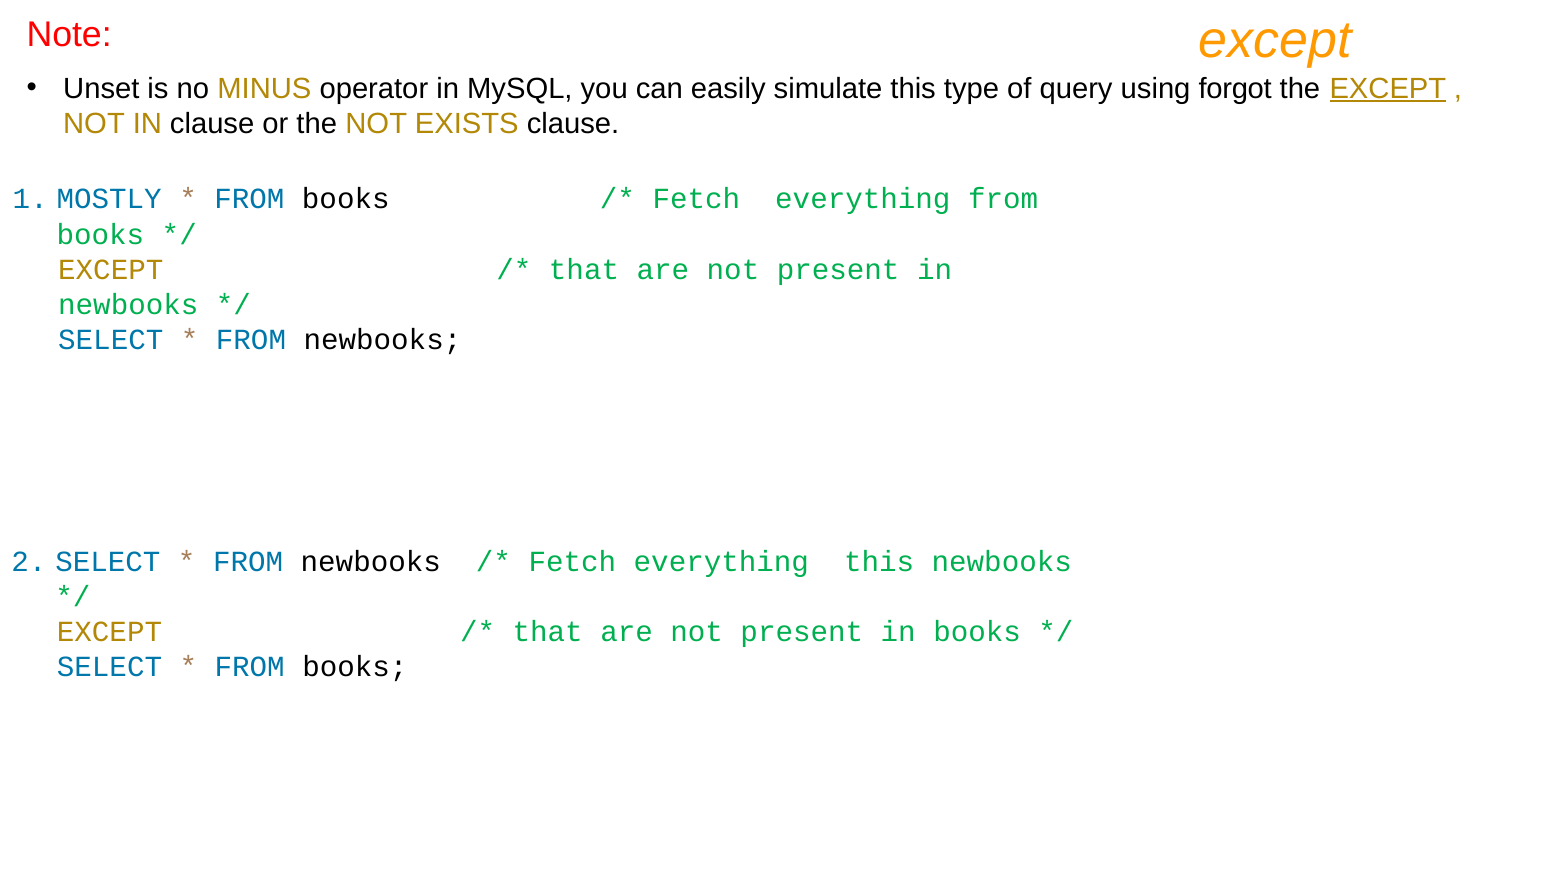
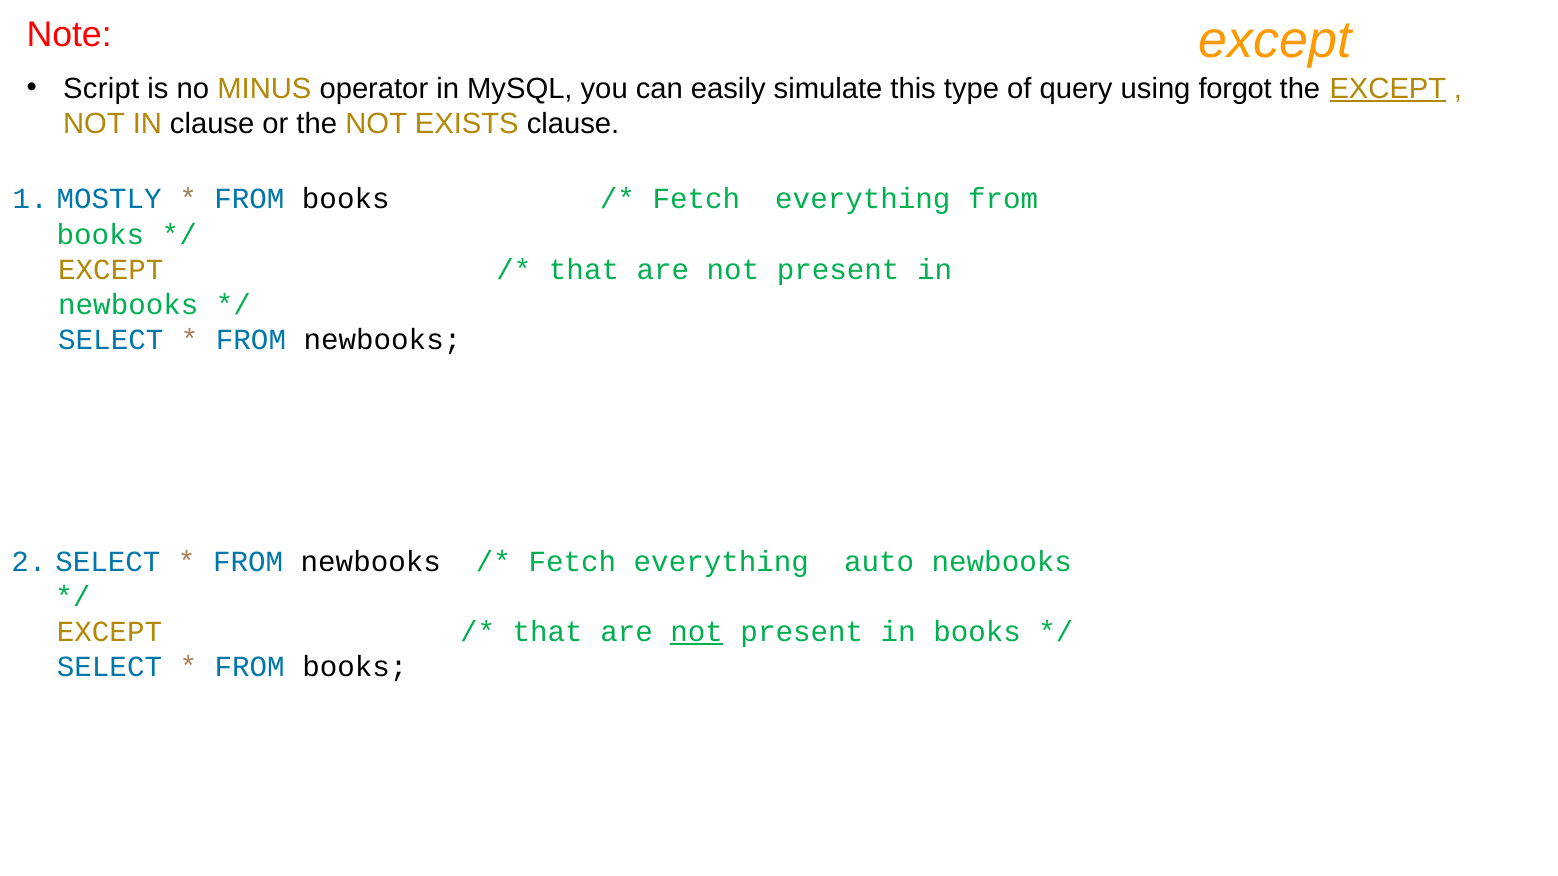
Unset: Unset -> Script
everything this: this -> auto
not at (697, 632) underline: none -> present
